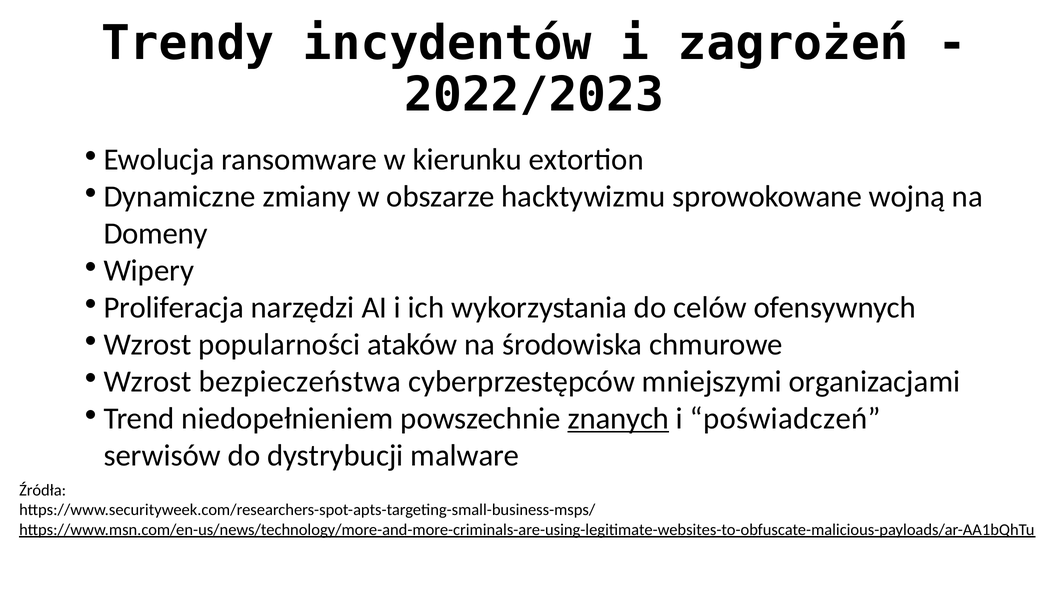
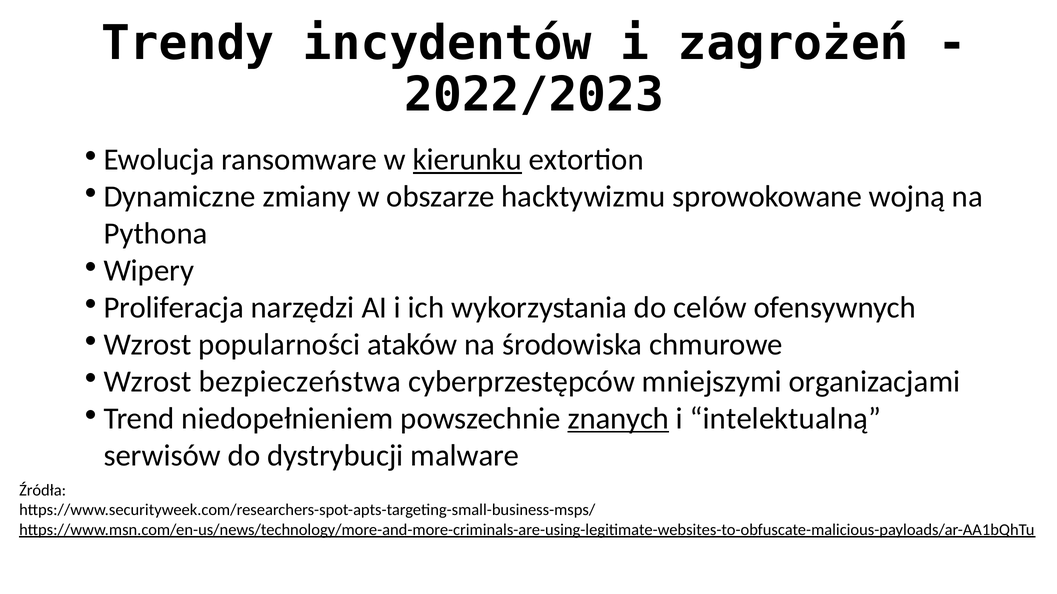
kierunku underline: none -> present
Domeny: Domeny -> Pythona
poświadczeń: poświadczeń -> intelektualną
